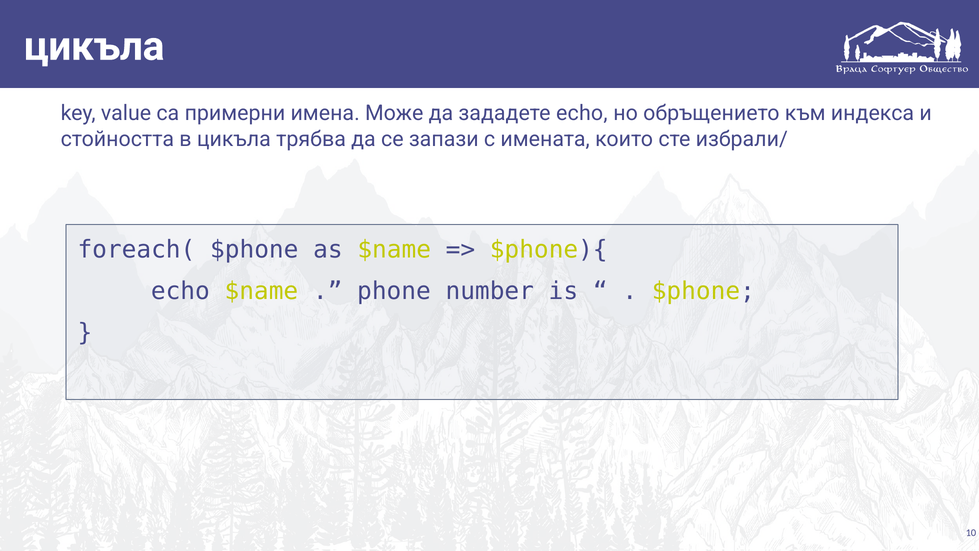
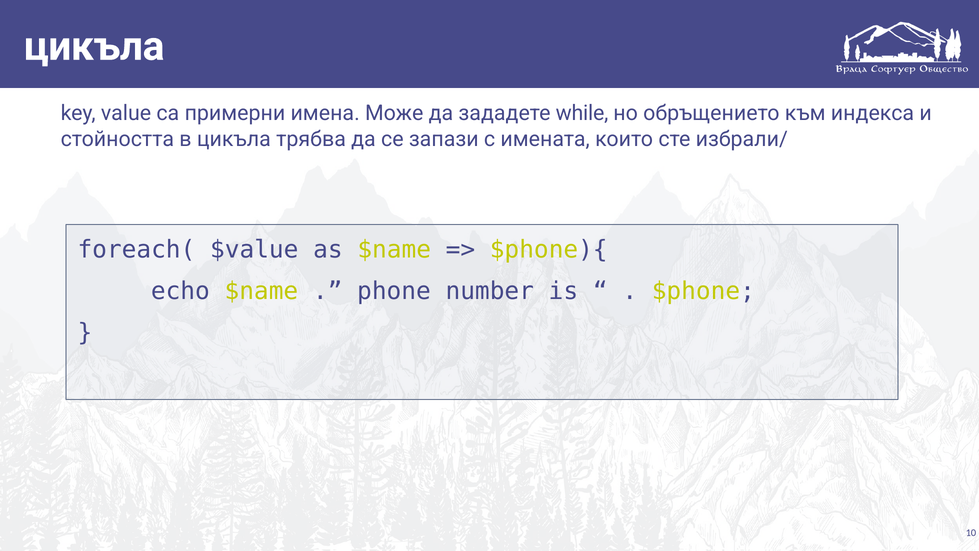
зададете echo: echo -> while
foreach( $phone: $phone -> $value
